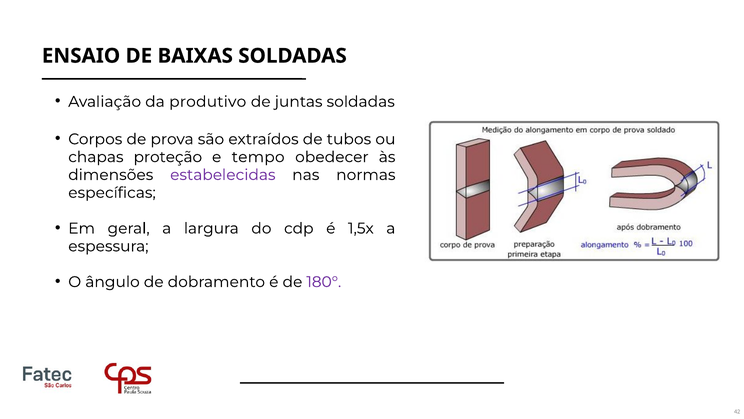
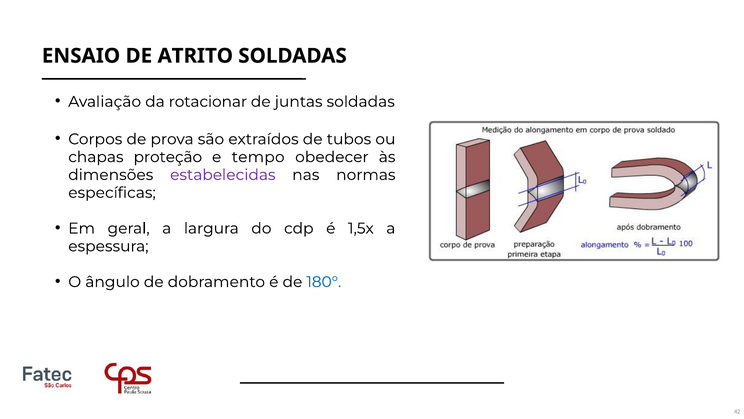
BAIXAS: BAIXAS -> ATRITO
produtivo: produtivo -> rotacionar
180° colour: purple -> blue
